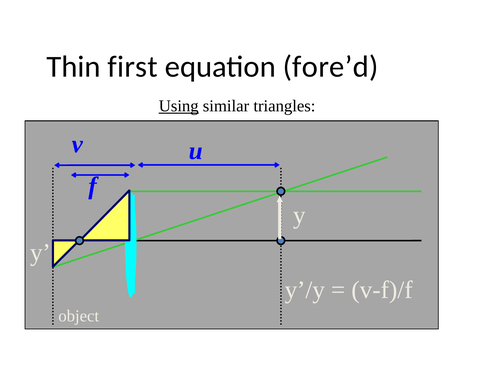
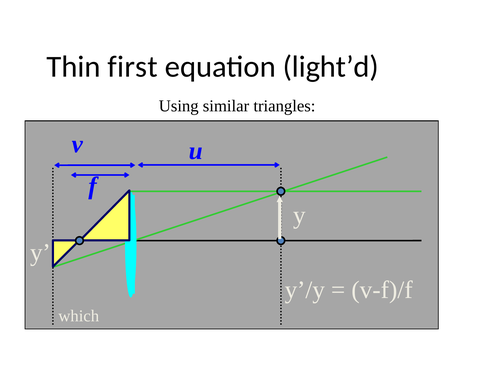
fore’d: fore’d -> light’d
Using underline: present -> none
object: object -> which
